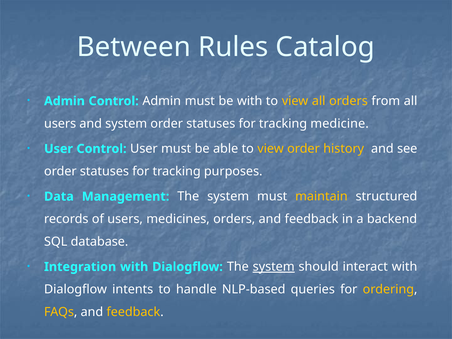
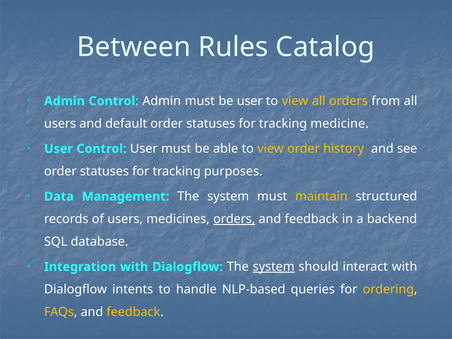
be with: with -> user
and system: system -> default
orders at (234, 219) underline: none -> present
